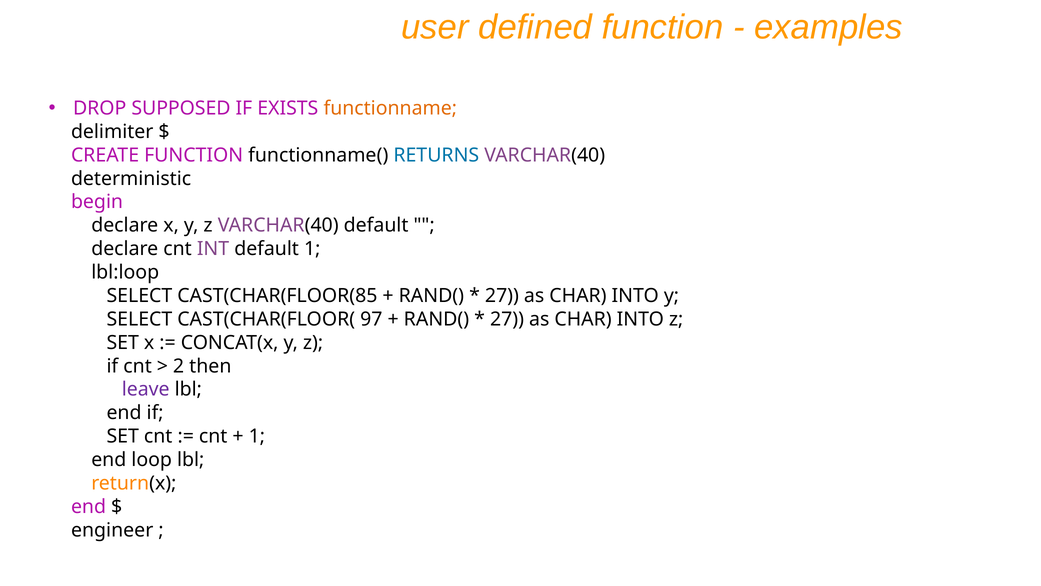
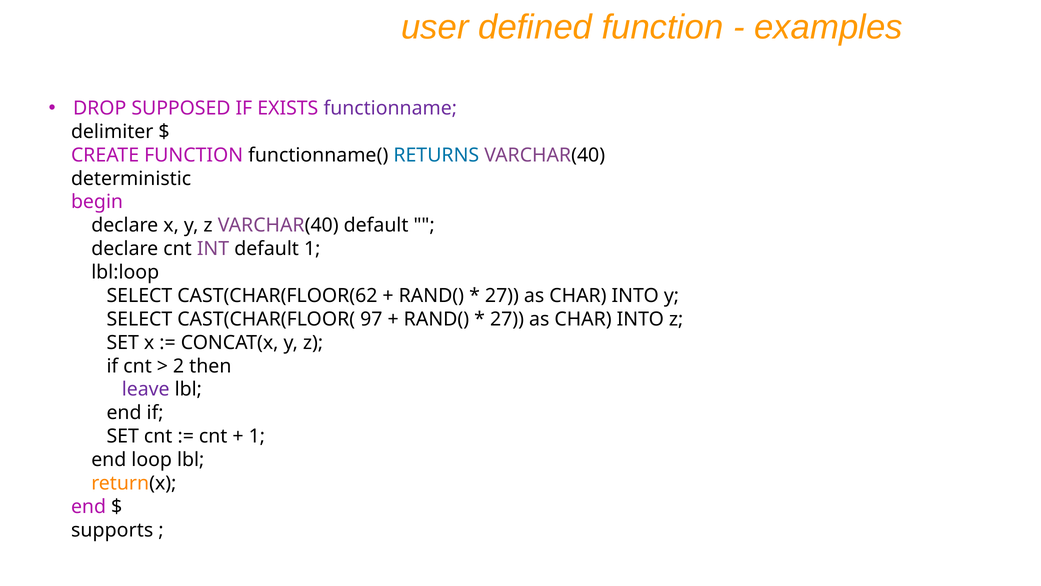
functionname colour: orange -> purple
CAST(CHAR(FLOOR(85: CAST(CHAR(FLOOR(85 -> CAST(CHAR(FLOOR(62
engineer: engineer -> supports
